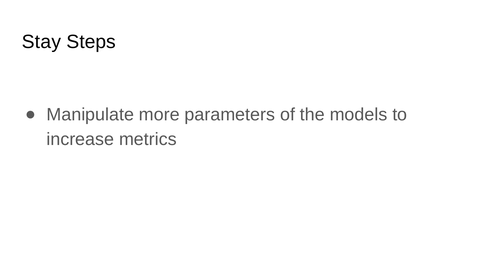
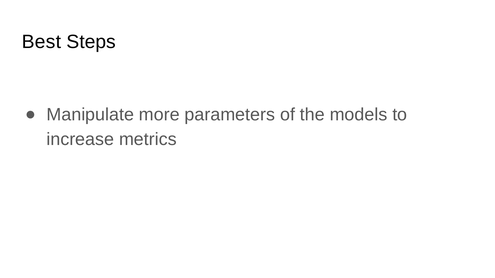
Stay: Stay -> Best
